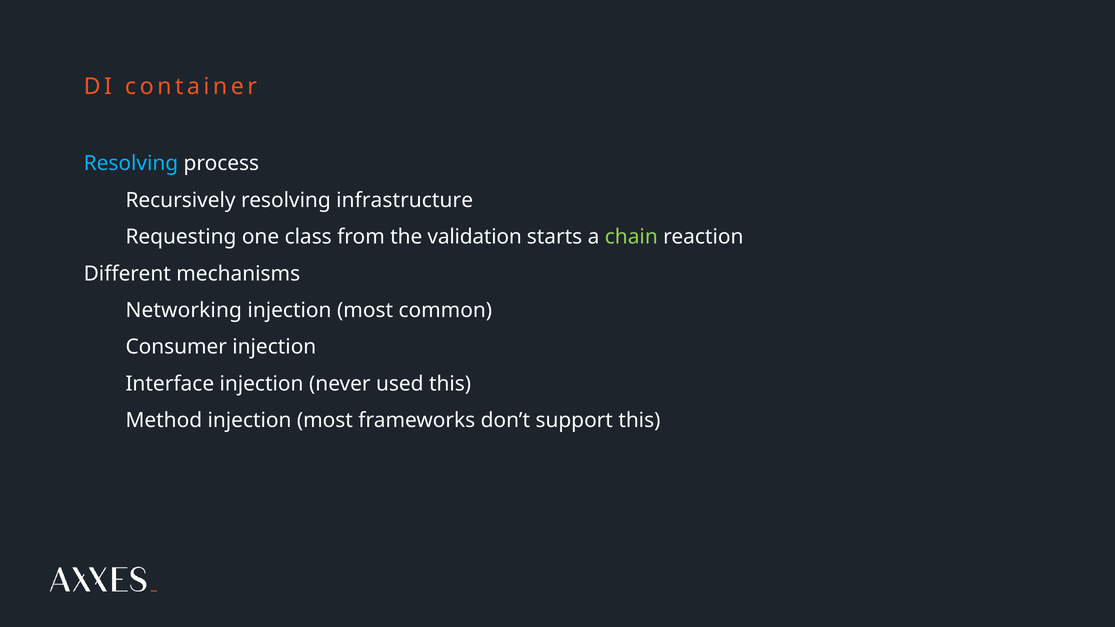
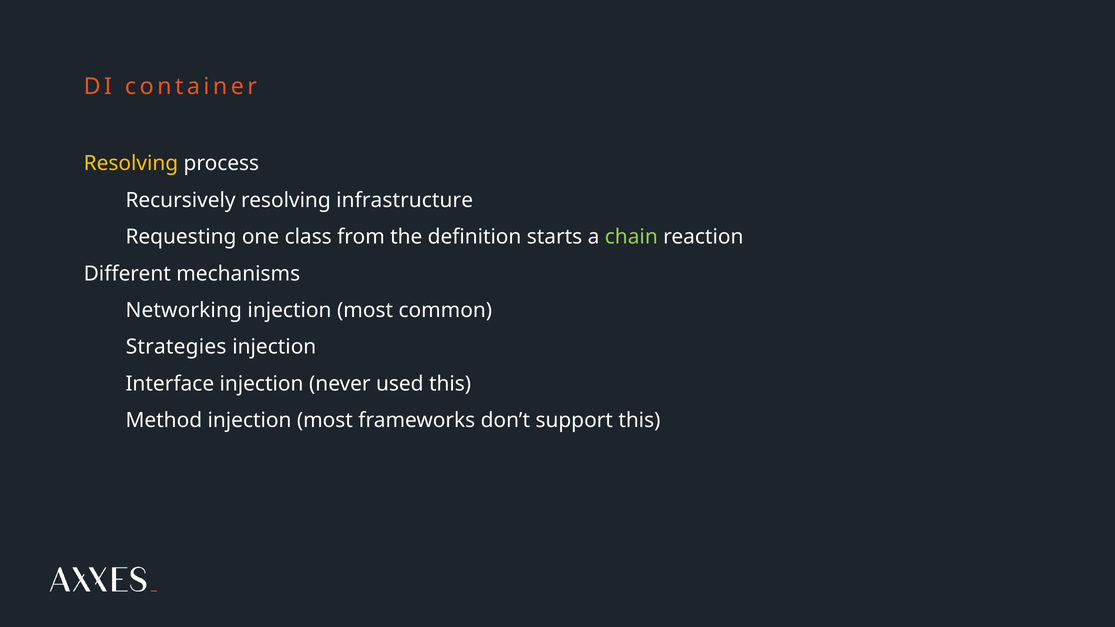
Resolving at (131, 164) colour: light blue -> yellow
validation: validation -> definition
Consumer: Consumer -> Strategies
